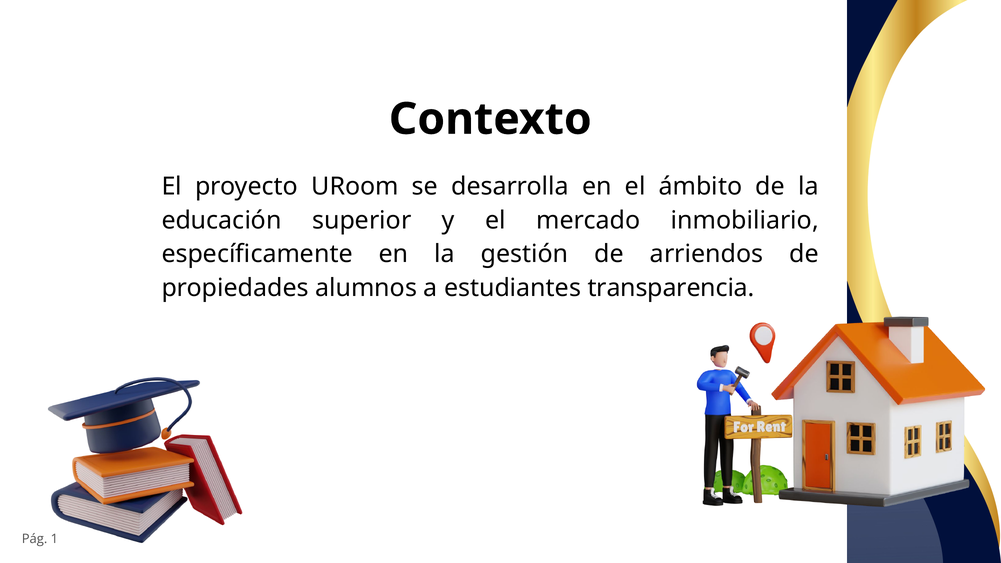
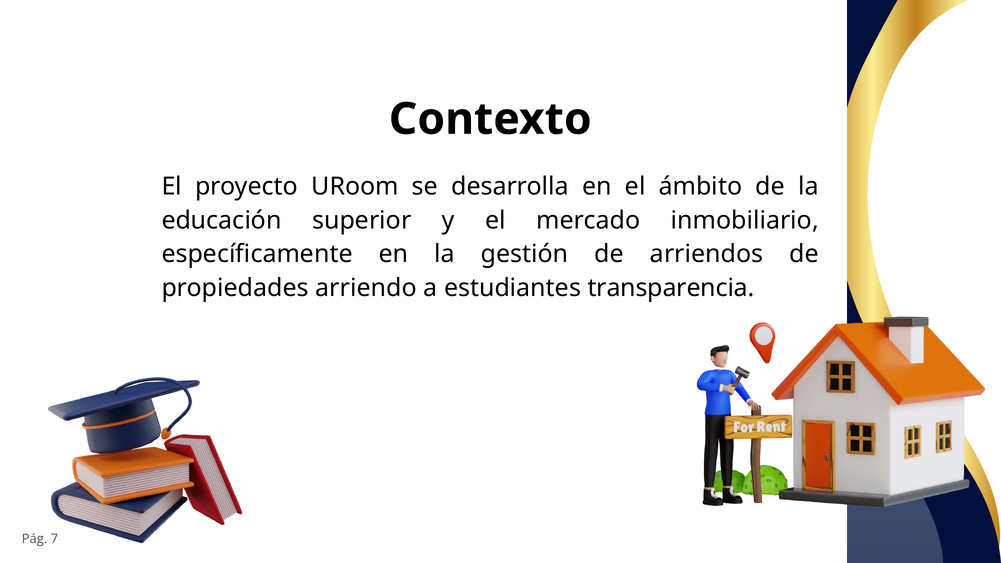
alumnos: alumnos -> arriendo
1: 1 -> 7
